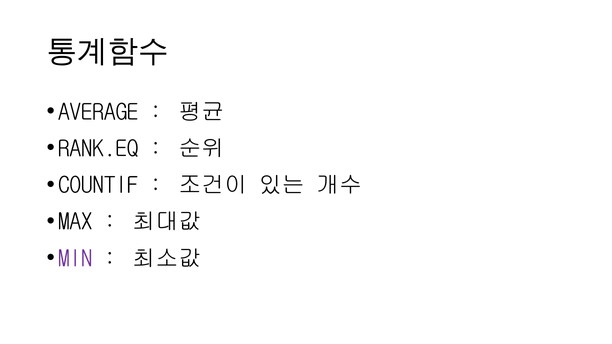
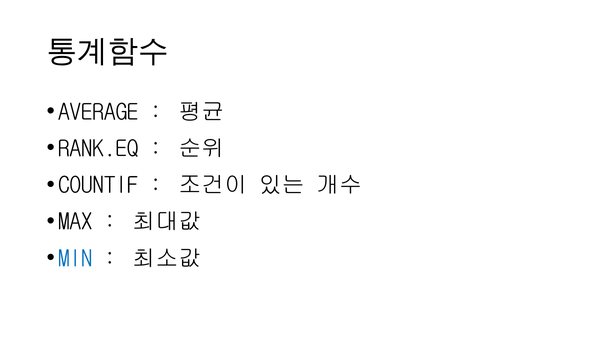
MIN colour: purple -> blue
